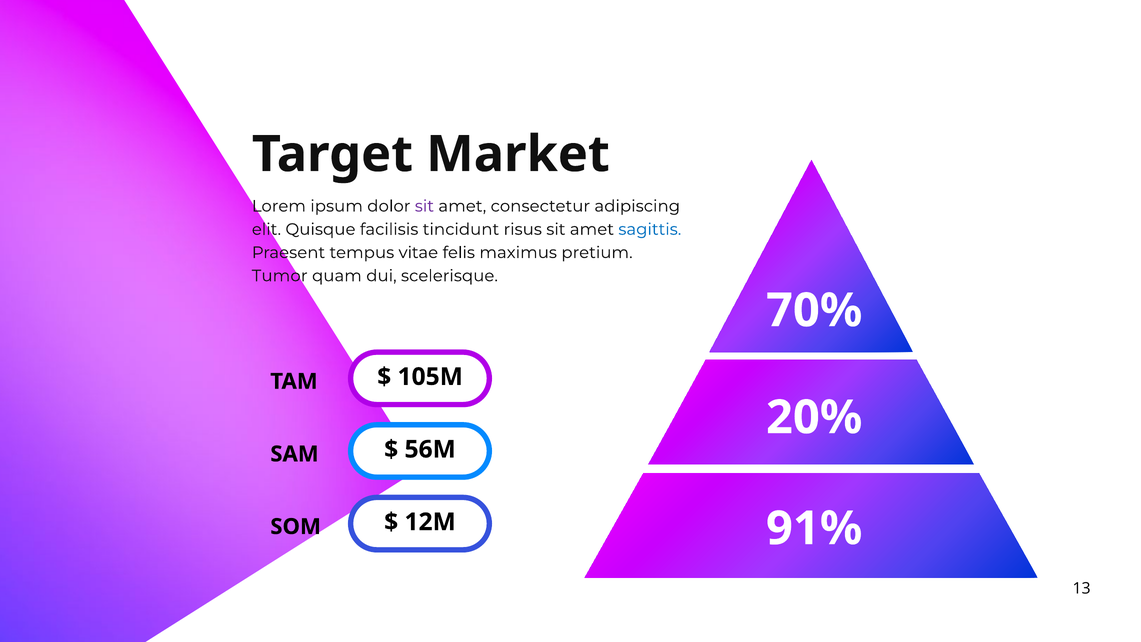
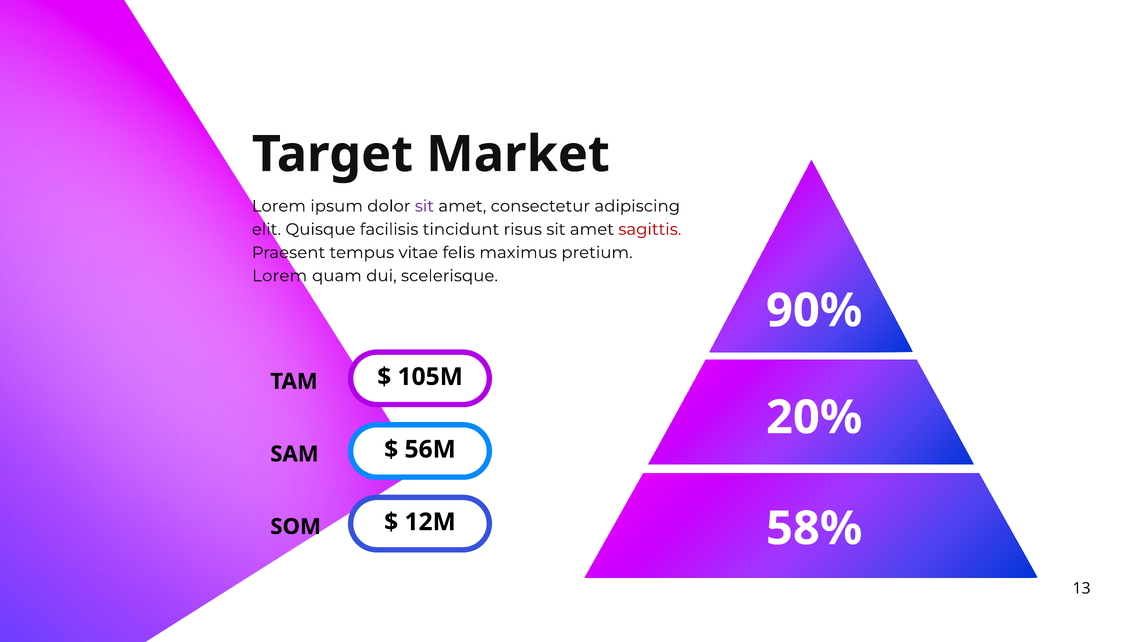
sagittis colour: blue -> red
Tumor at (280, 276): Tumor -> Lorem
70%: 70% -> 90%
91%: 91% -> 58%
